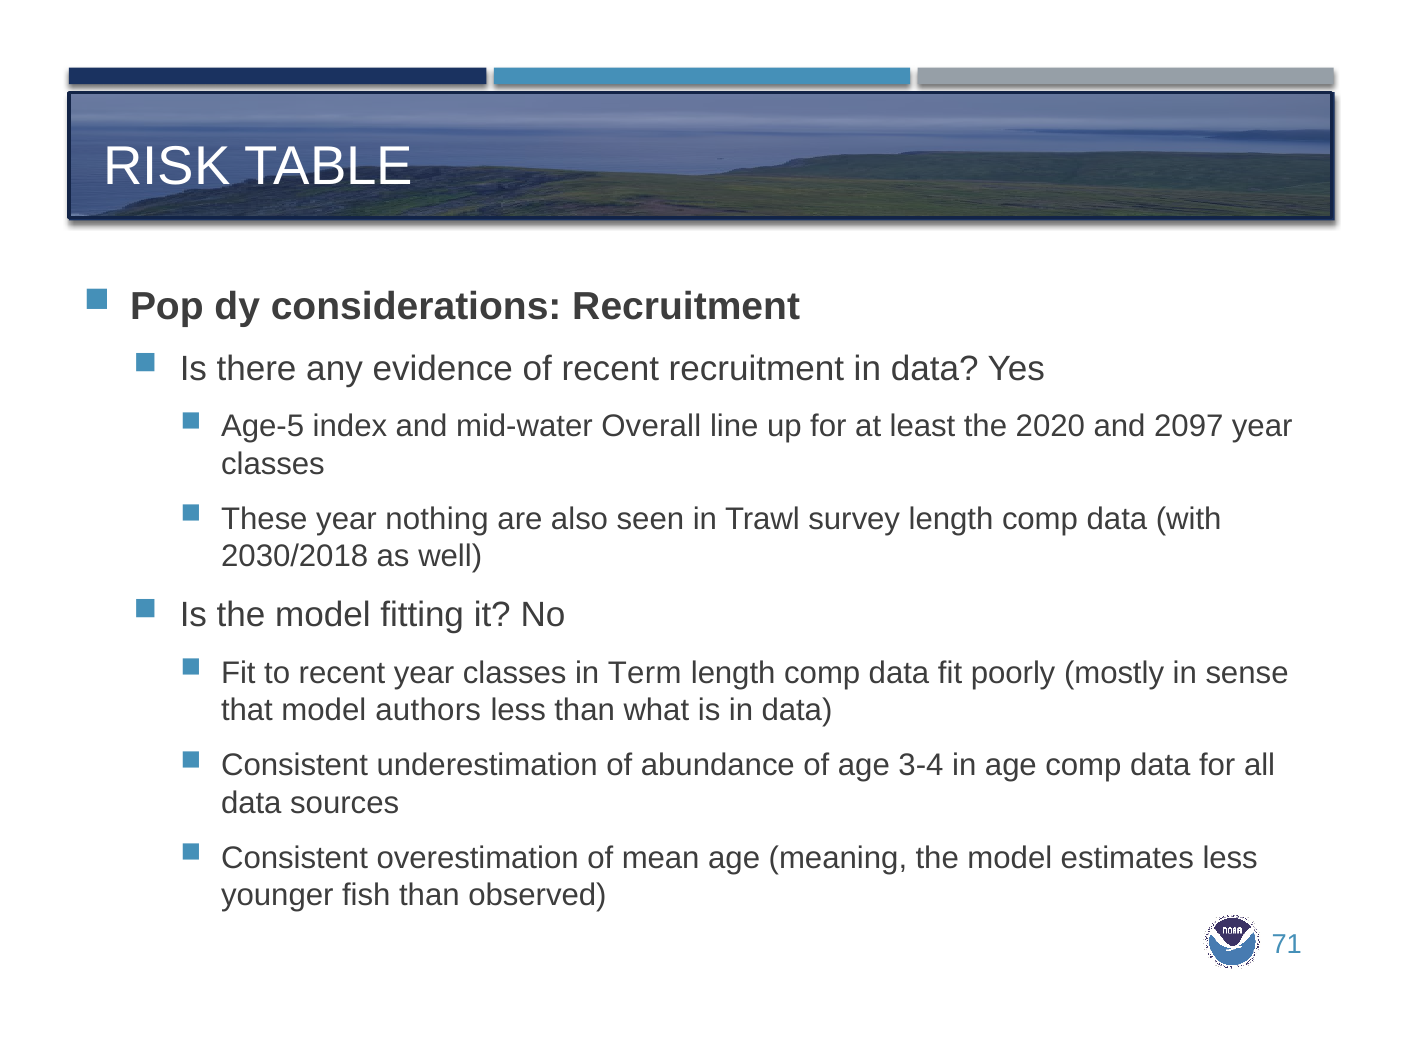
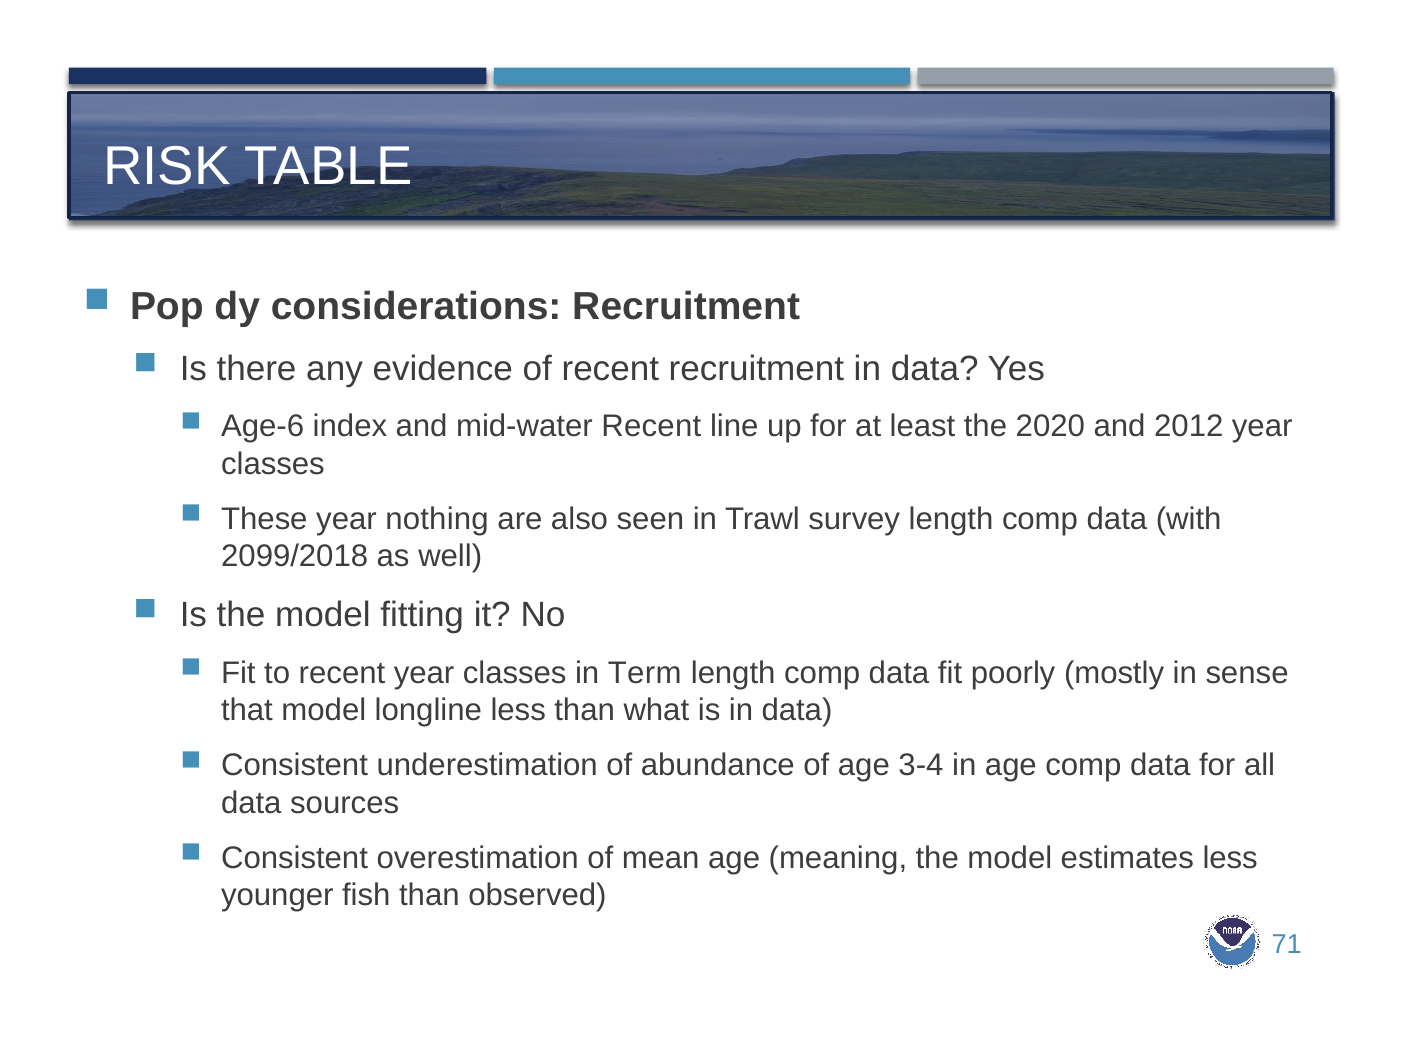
Age-5: Age-5 -> Age-6
mid-water Overall: Overall -> Recent
2097: 2097 -> 2012
2030/2018: 2030/2018 -> 2099/2018
authors: authors -> longline
